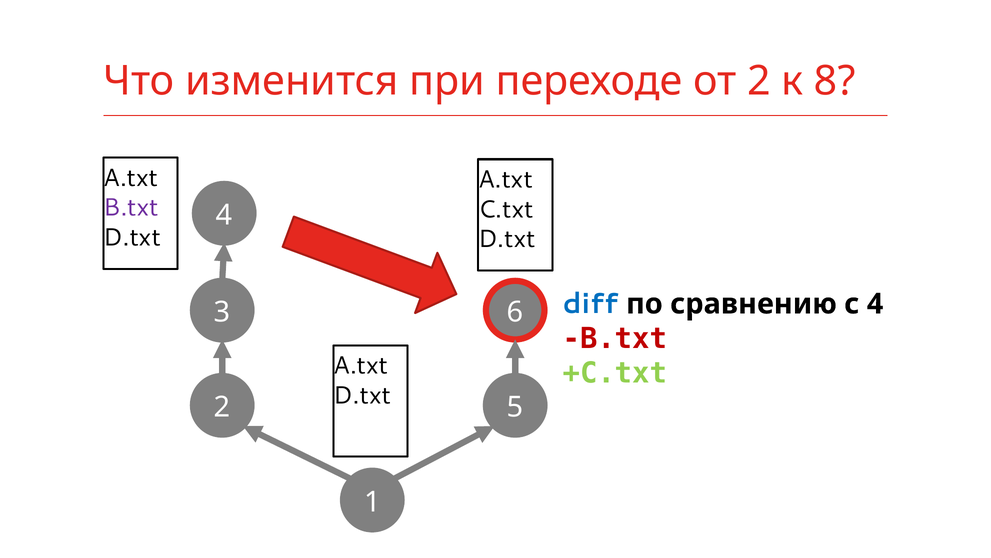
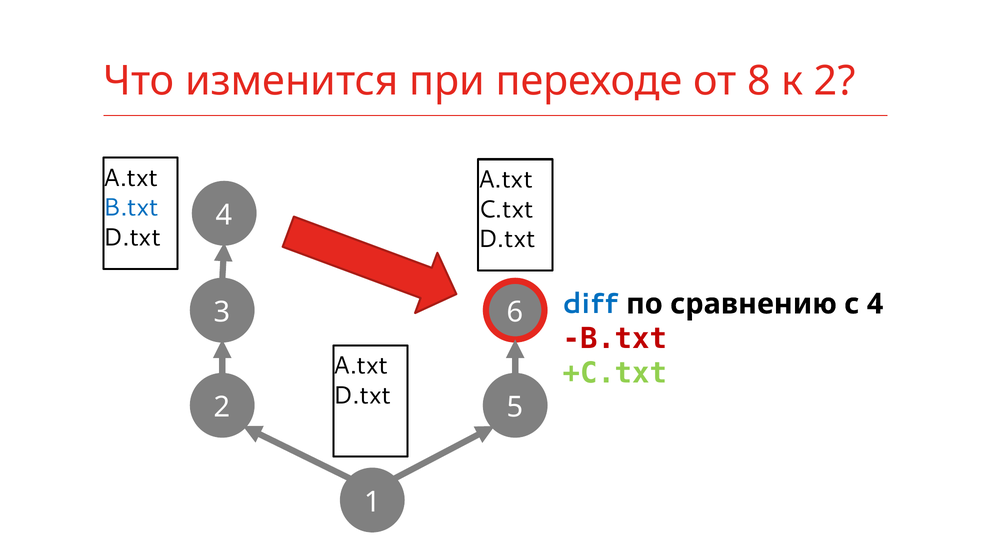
от 2: 2 -> 8
к 8: 8 -> 2
B.txt at (131, 208) colour: purple -> blue
